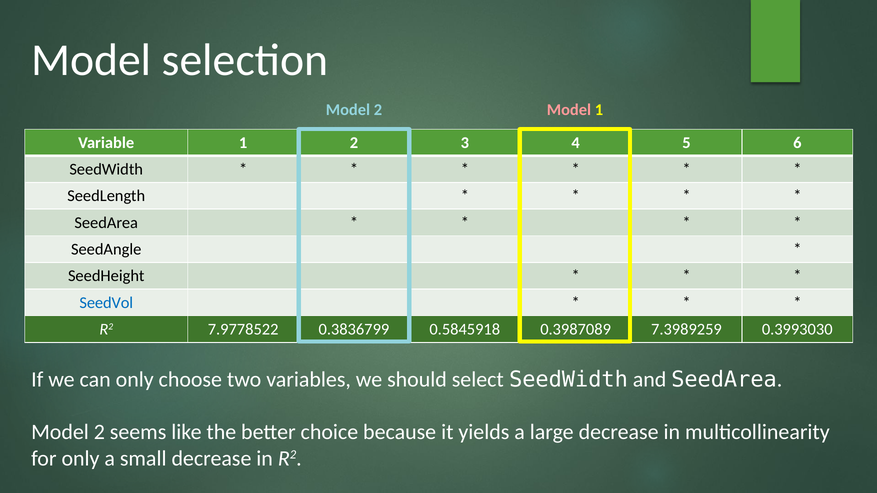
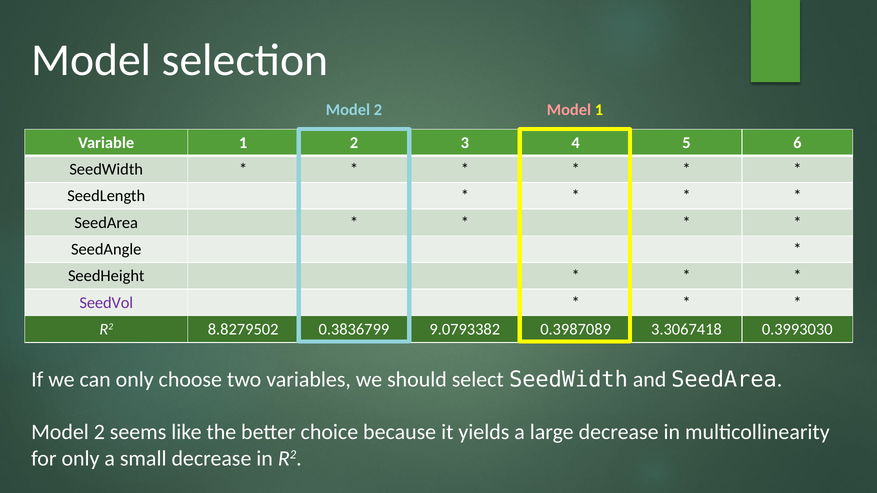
SeedVol colour: blue -> purple
7.9778522: 7.9778522 -> 8.8279502
0.5845918: 0.5845918 -> 9.0793382
7.3989259: 7.3989259 -> 3.3067418
